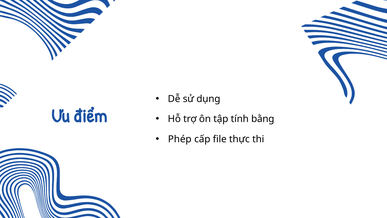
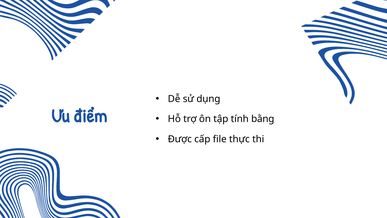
Phép: Phép -> Được
